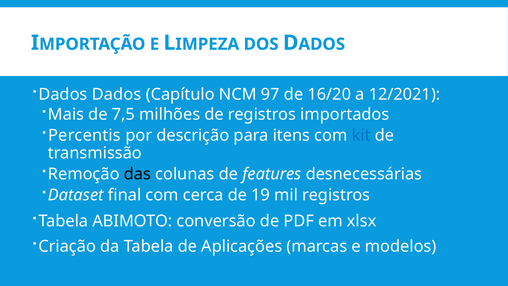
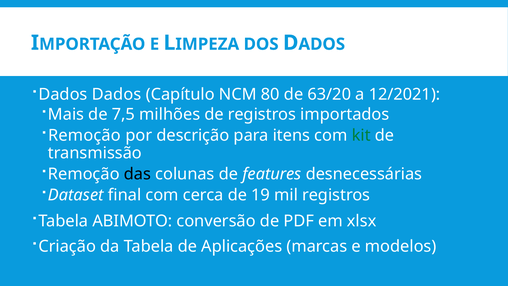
97: 97 -> 80
16/20: 16/20 -> 63/20
Percentis at (84, 135): Percentis -> Remoção
kit colour: blue -> green
